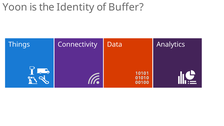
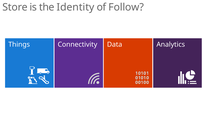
Yoon: Yoon -> Store
Buffer: Buffer -> Follow
